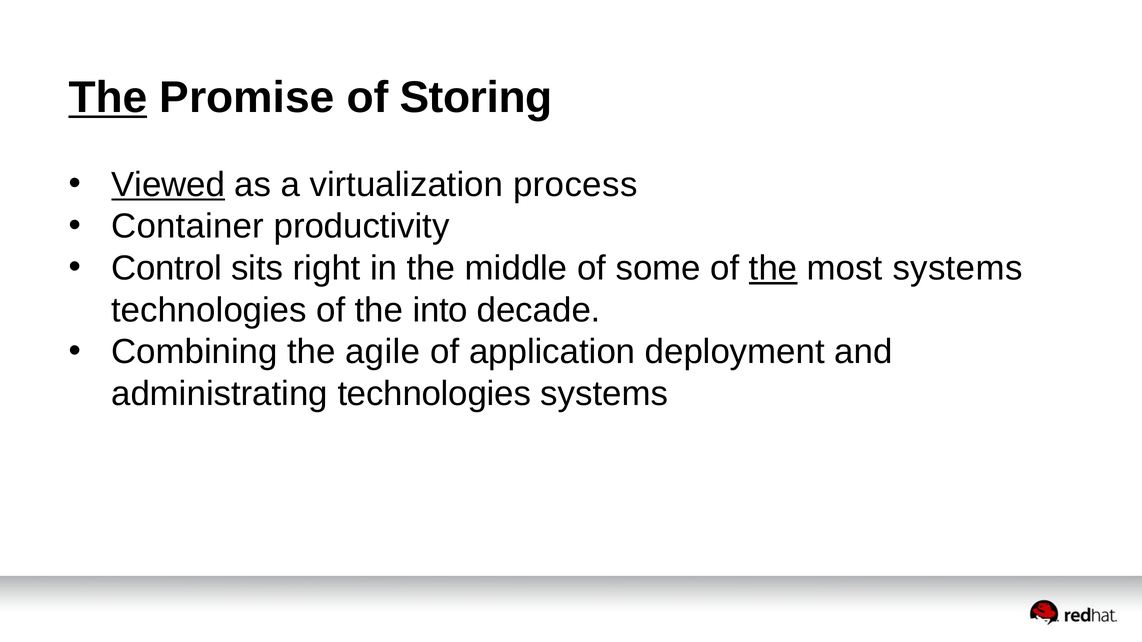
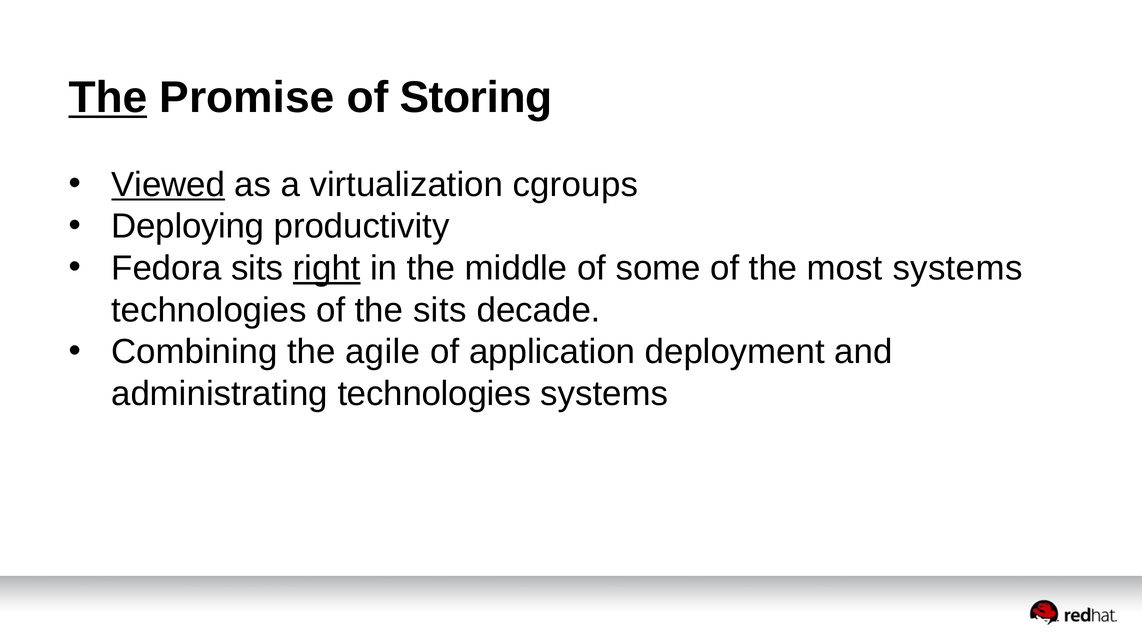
process: process -> cgroups
Container: Container -> Deploying
Control: Control -> Fedora
right underline: none -> present
the at (773, 268) underline: present -> none
the into: into -> sits
